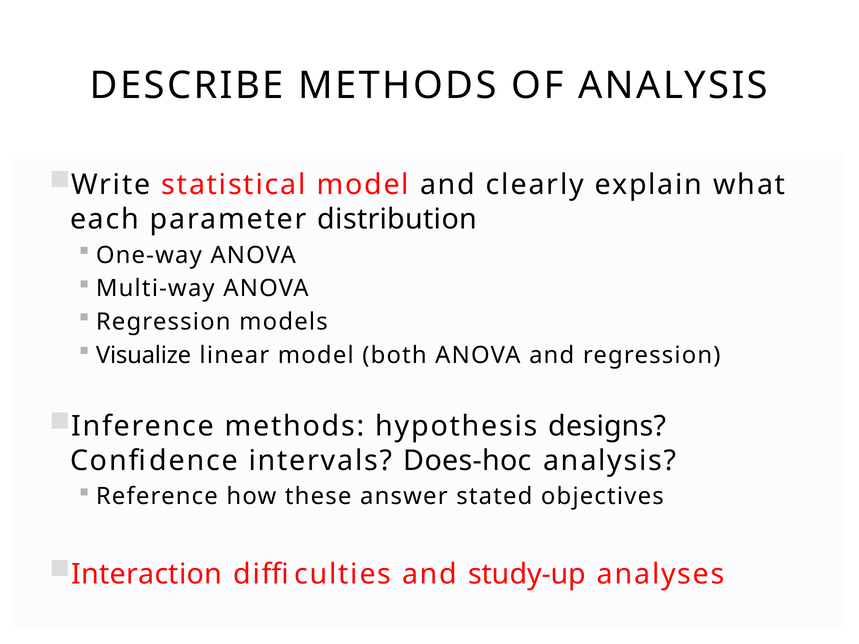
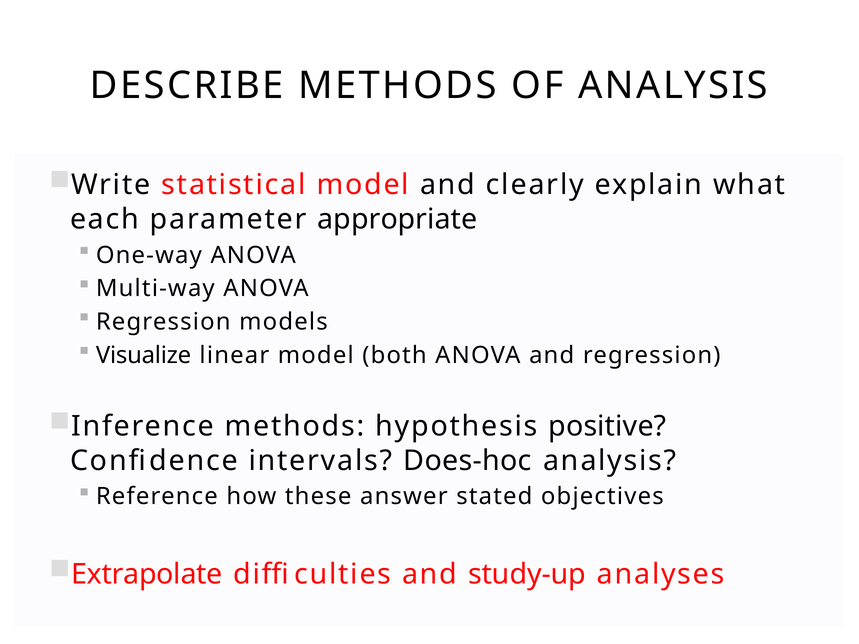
distribution: distribution -> appropriate
designs: designs -> positive
Interaction: Interaction -> Extrapolate
